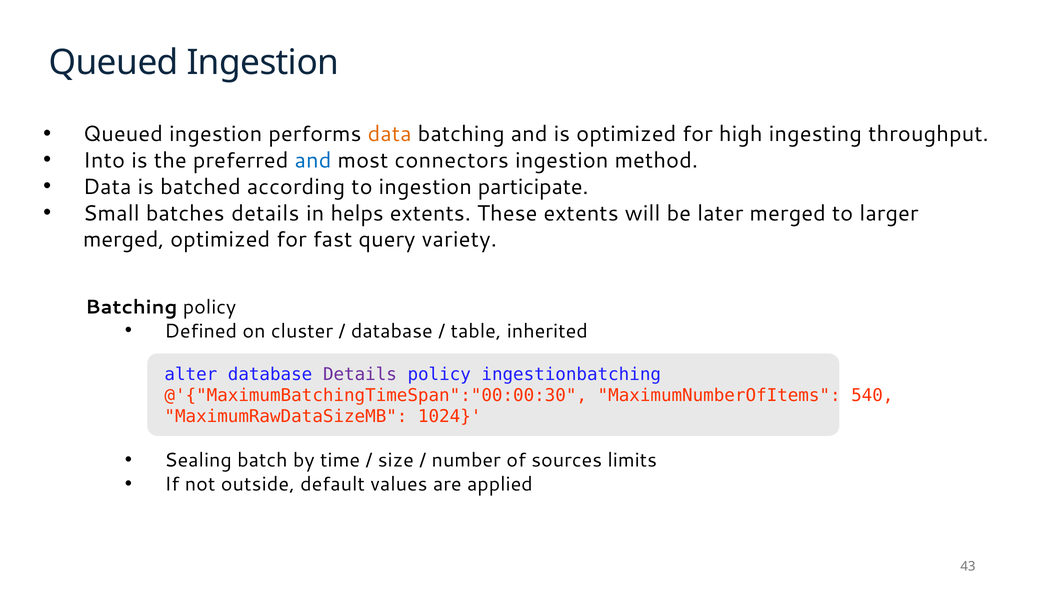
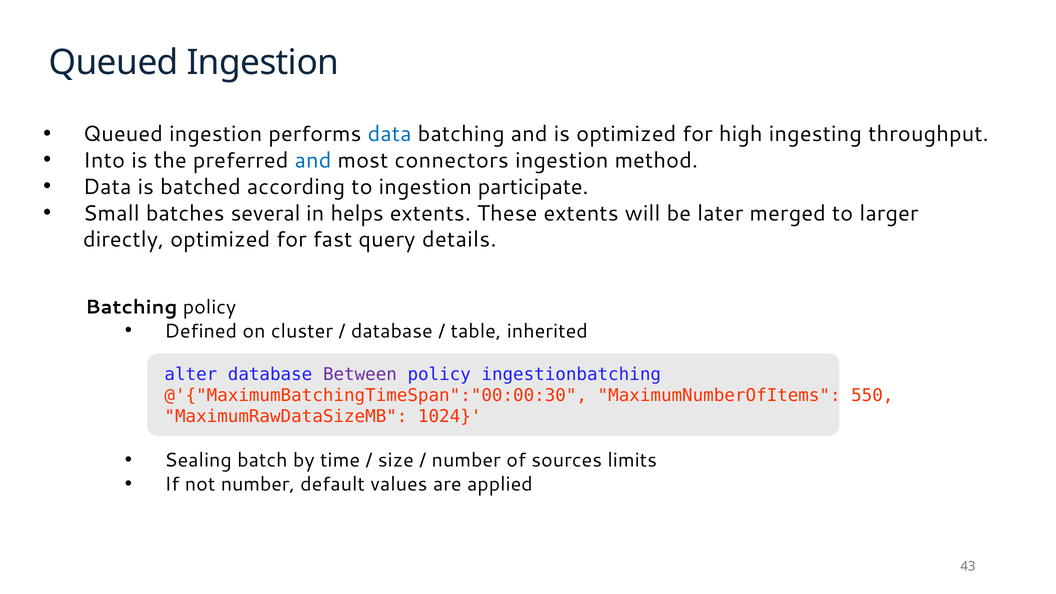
data at (390, 134) colour: orange -> blue
batches details: details -> several
merged at (124, 240): merged -> directly
variety: variety -> details
database Details: Details -> Between
540: 540 -> 550
not outside: outside -> number
